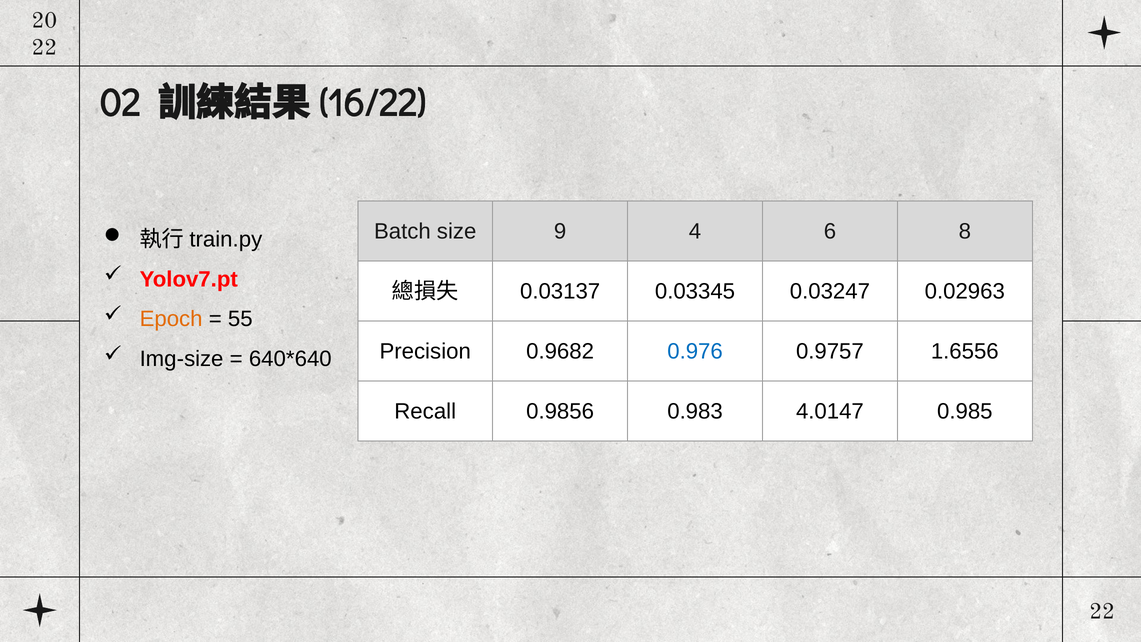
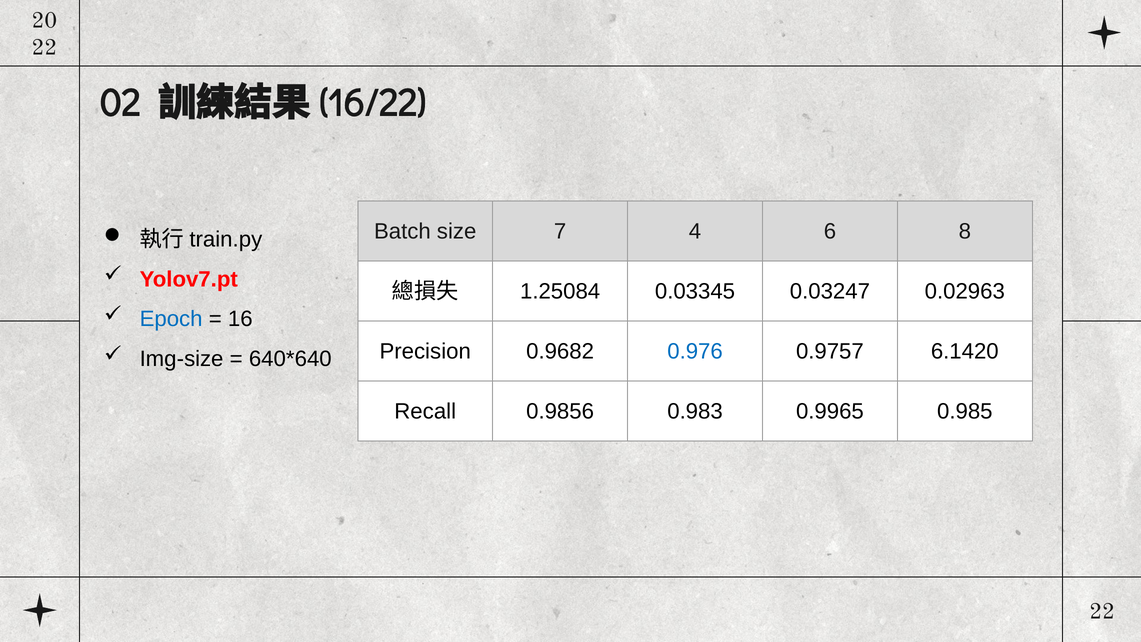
9: 9 -> 7
0.03137: 0.03137 -> 1.25084
Epoch colour: orange -> blue
55: 55 -> 16
1.6556: 1.6556 -> 6.1420
4.0147: 4.0147 -> 0.9965
